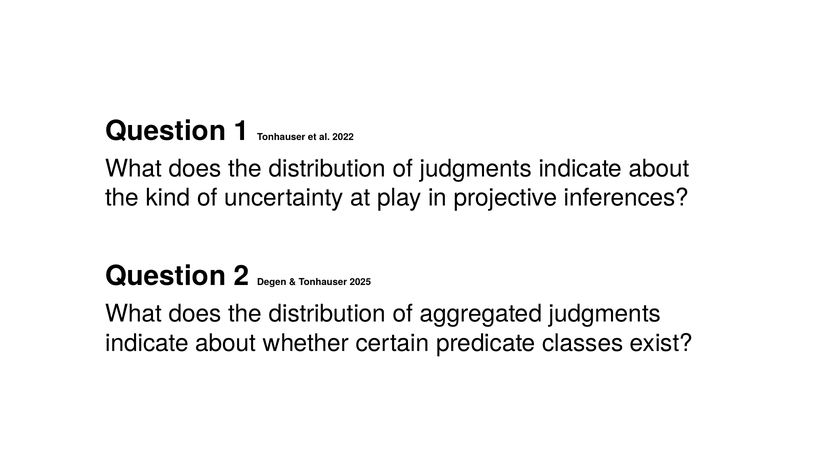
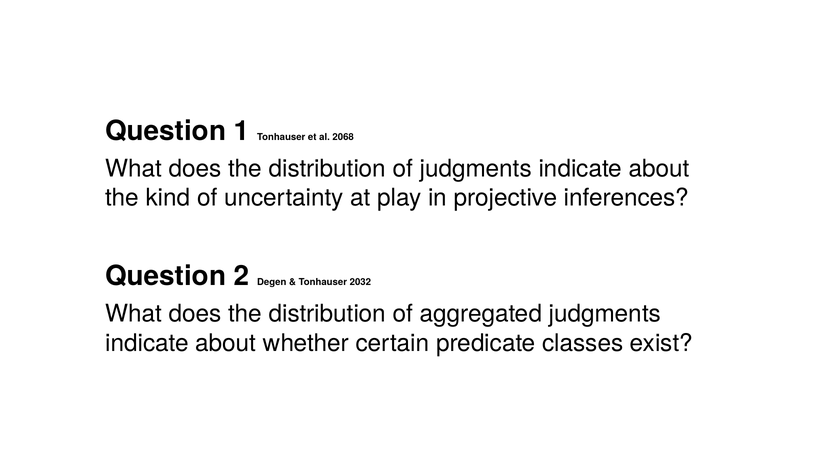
2022: 2022 -> 2068
2025: 2025 -> 2032
